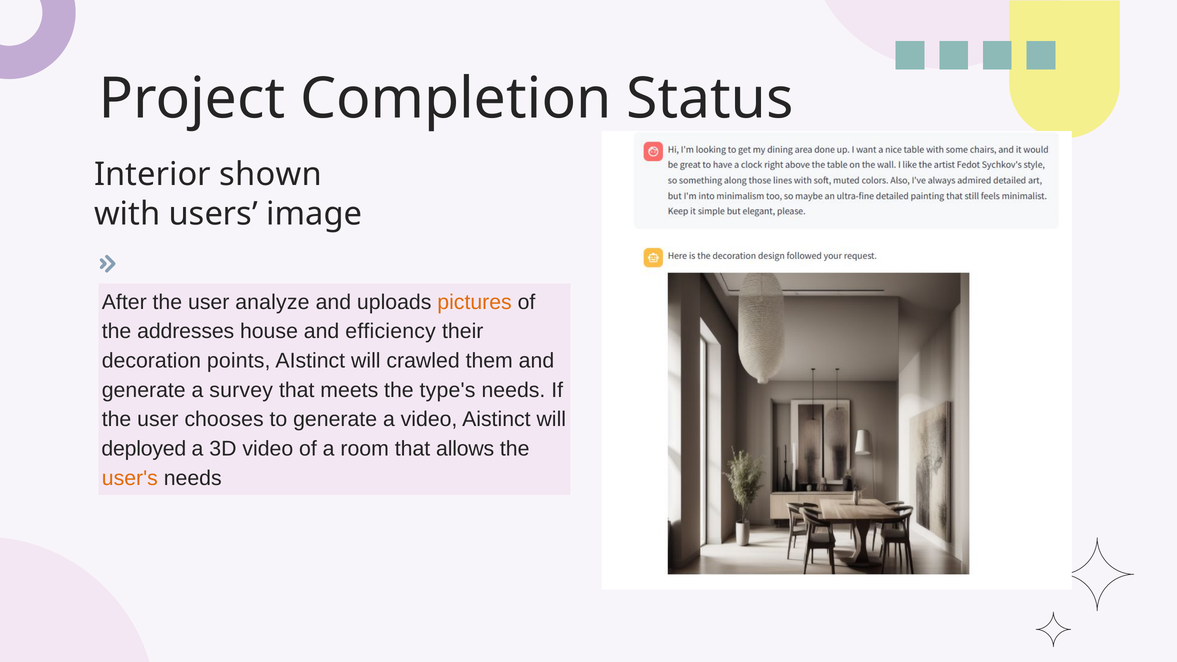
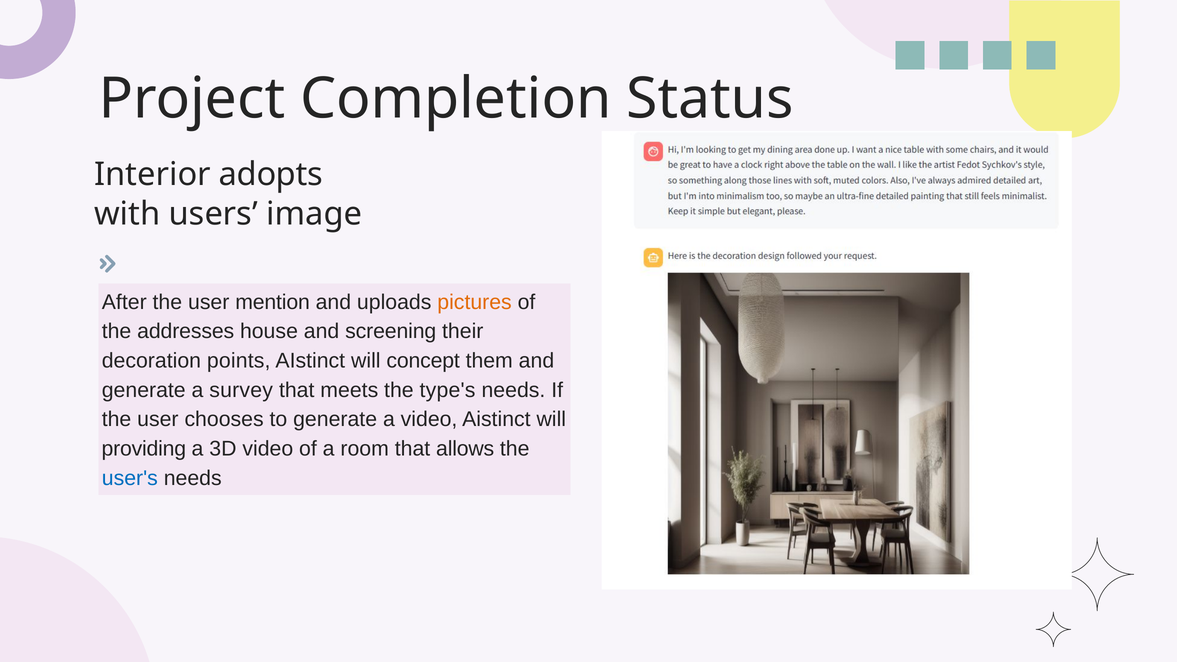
shown: shown -> adopts
analyze: analyze -> mention
efficiency: efficiency -> screening
crawled: crawled -> concept
deployed: deployed -> providing
user's colour: orange -> blue
